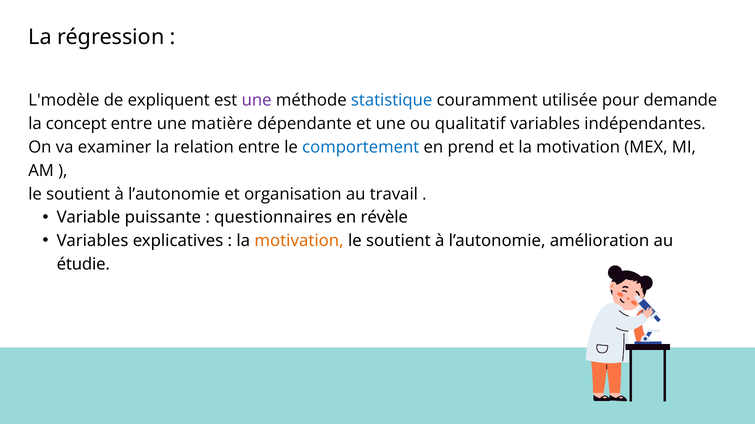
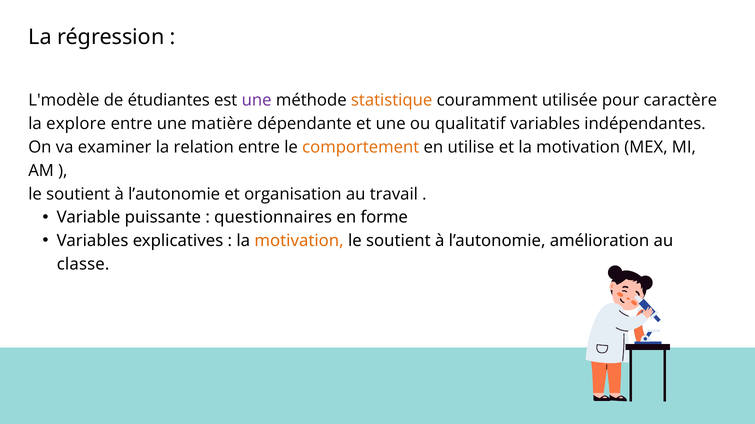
expliquent: expliquent -> étudiantes
statistique colour: blue -> orange
demande: demande -> caractère
concept: concept -> explore
comportement colour: blue -> orange
prend: prend -> utilise
révèle: révèle -> forme
étudie: étudie -> classe
